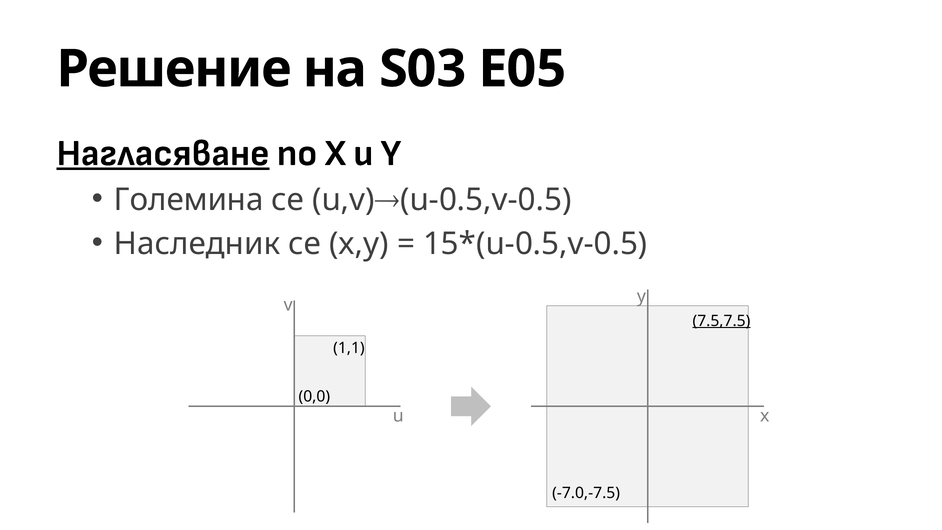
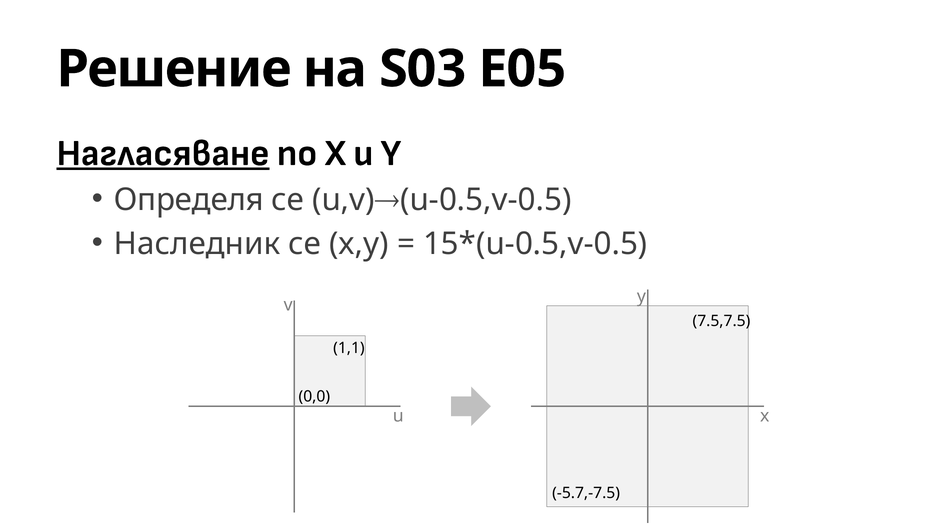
Големина: Големина -> Определя
7.5,7.5 underline: present -> none
-7.0,-7.5: -7.0,-7.5 -> -5.7,-7.5
